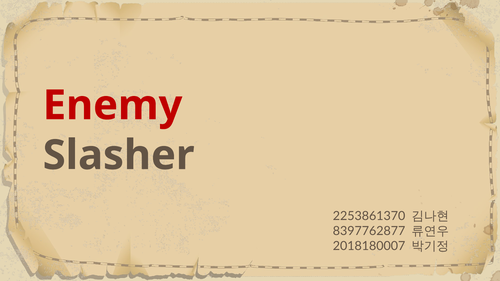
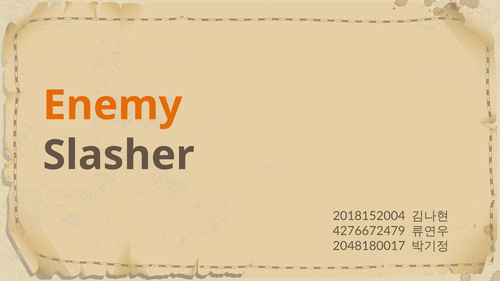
Enemy colour: red -> orange
2253861370: 2253861370 -> 2018152004
8397762877: 8397762877 -> 4276672479
2018180007: 2018180007 -> 2048180017
